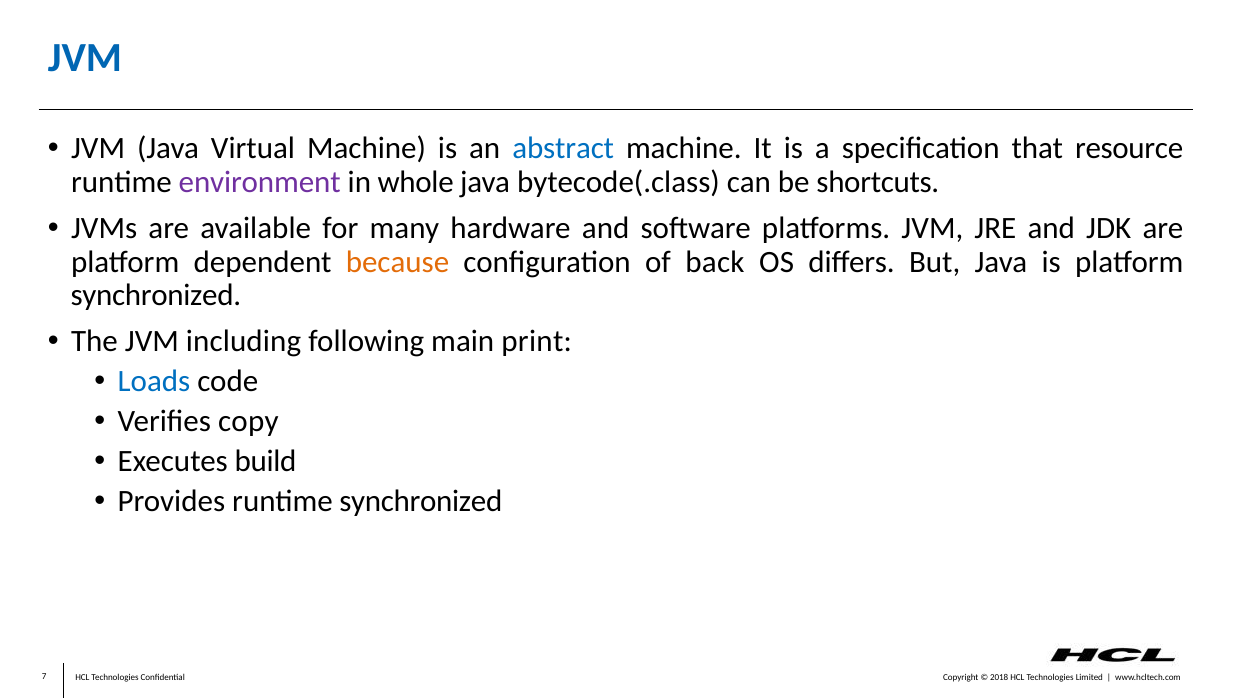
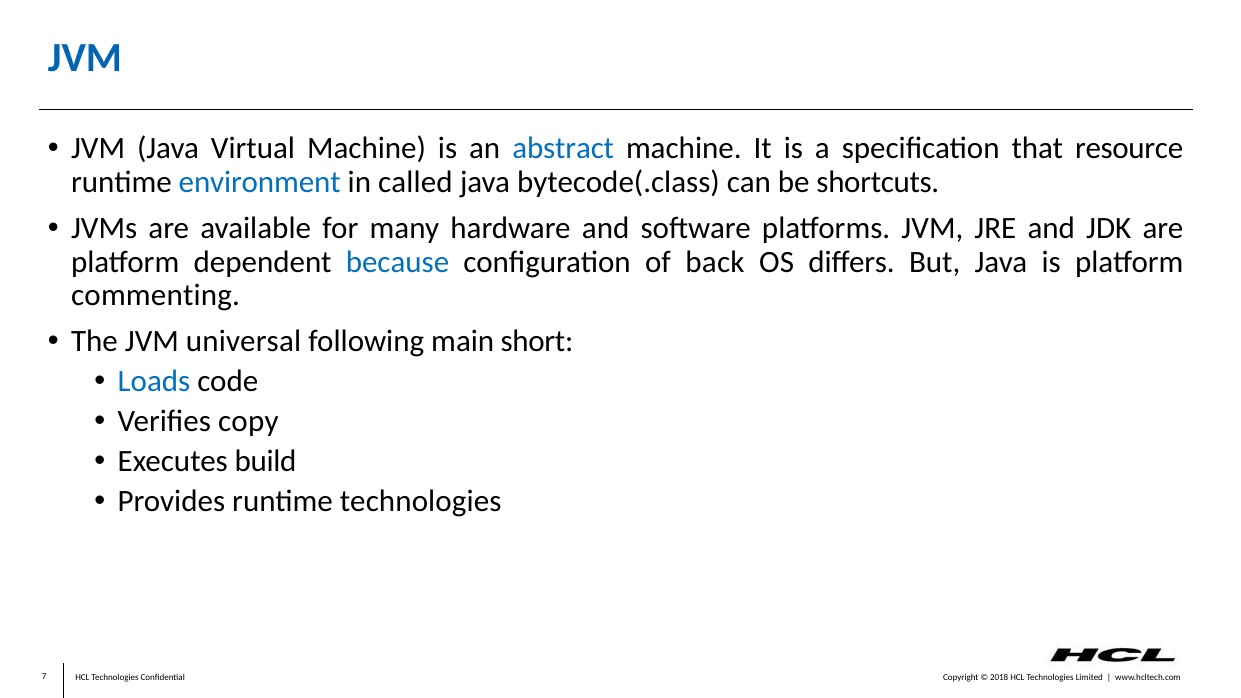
environment colour: purple -> blue
whole: whole -> called
because colour: orange -> blue
synchronized at (156, 295): synchronized -> commenting
including: including -> universal
print: print -> short
runtime synchronized: synchronized -> technologies
